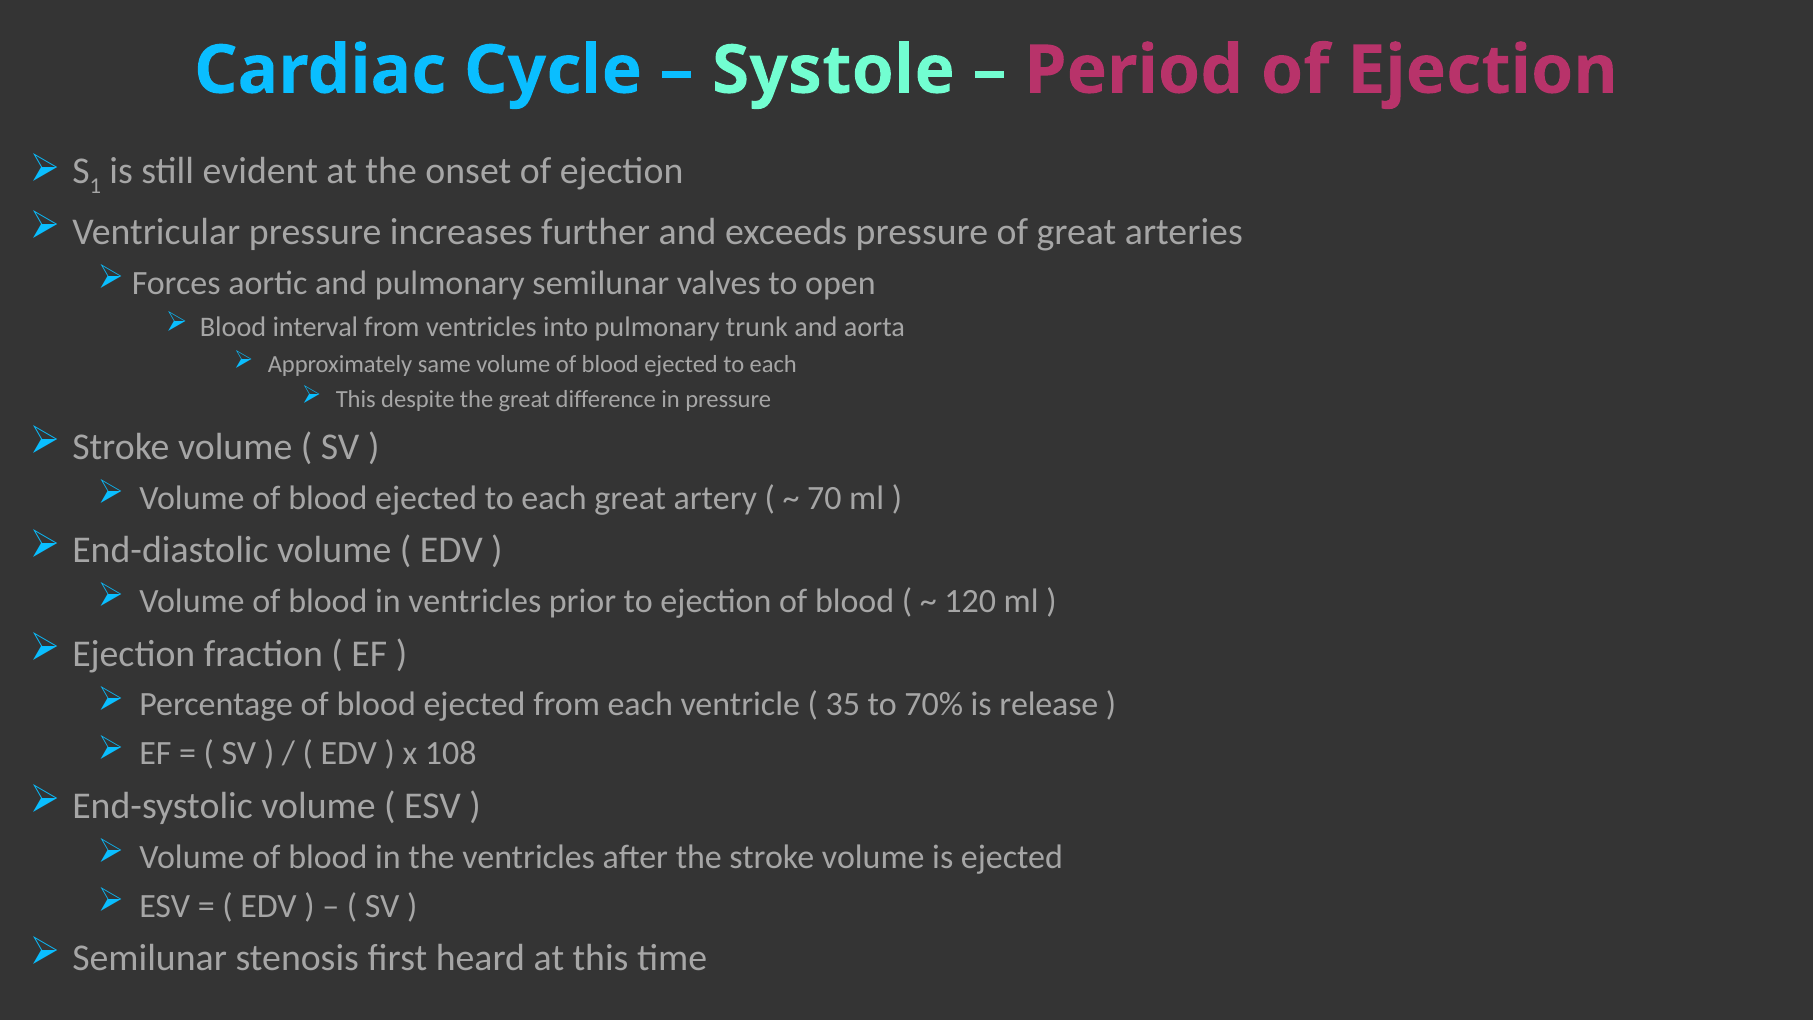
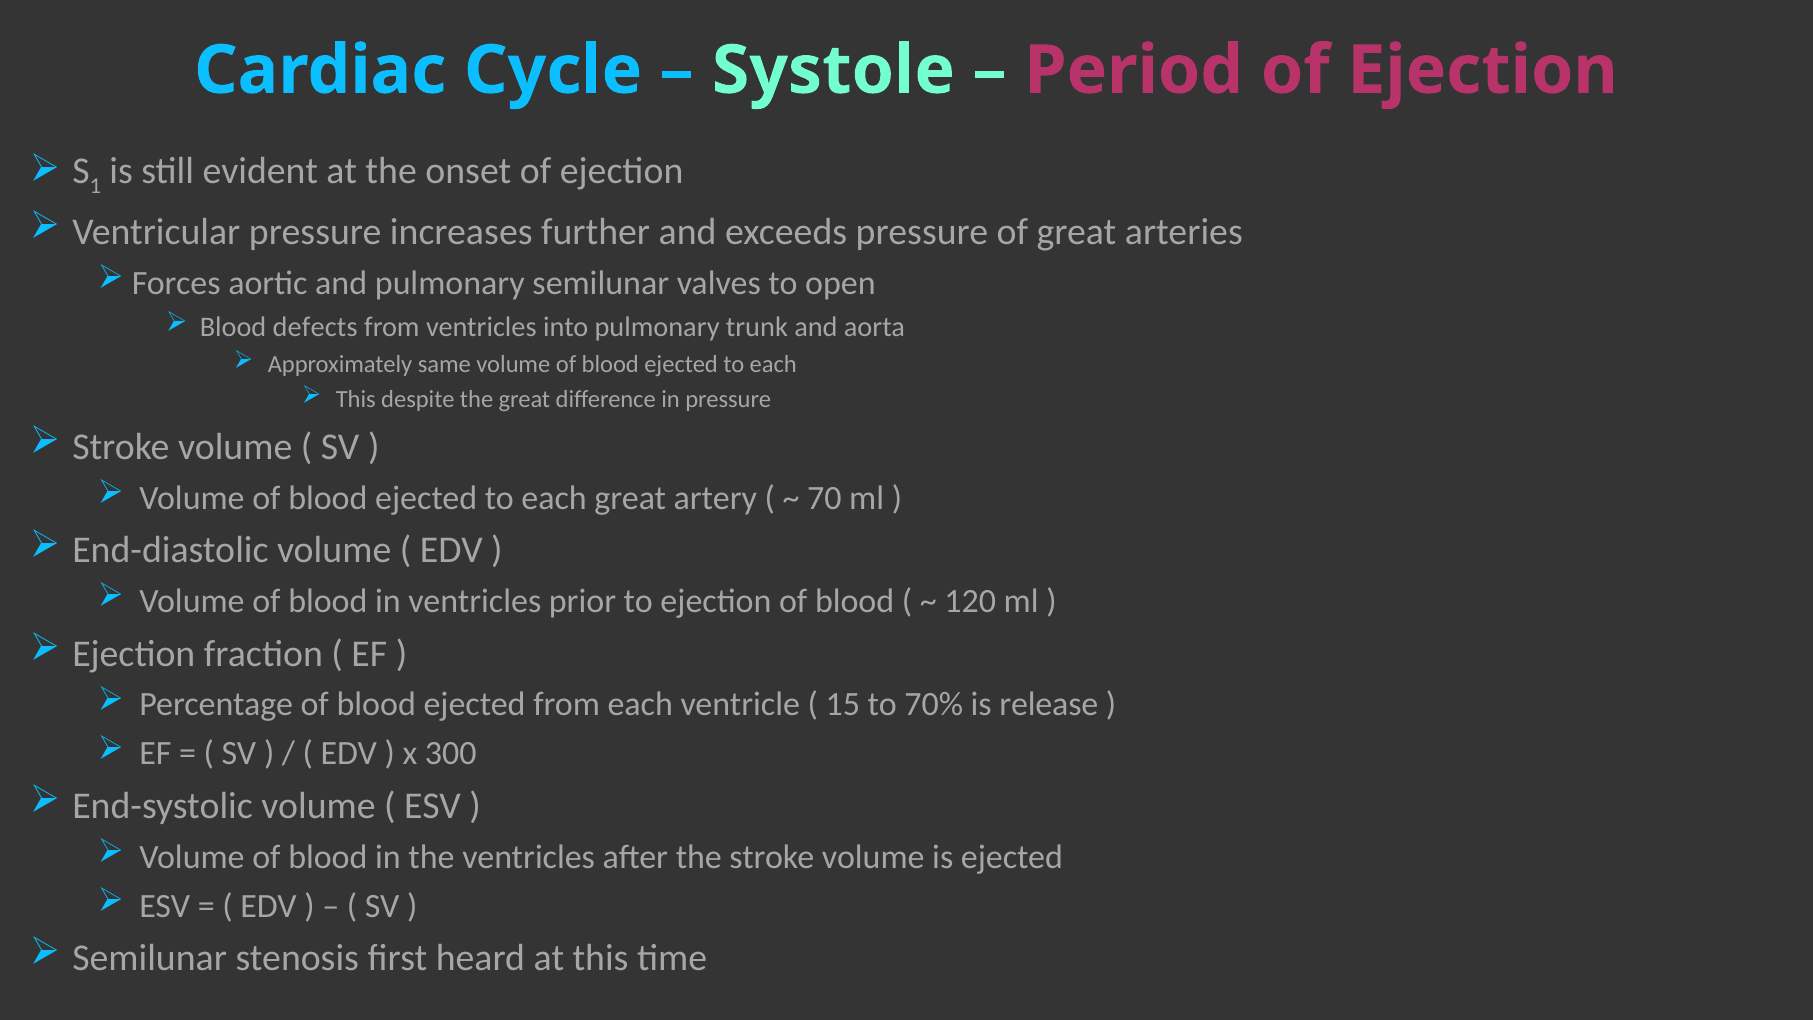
interval: interval -> defects
35: 35 -> 15
108: 108 -> 300
